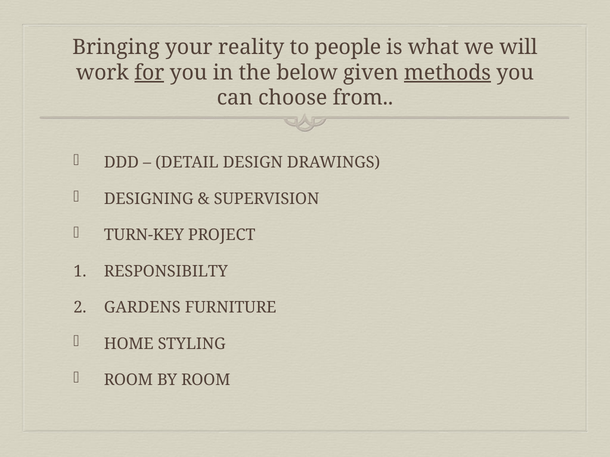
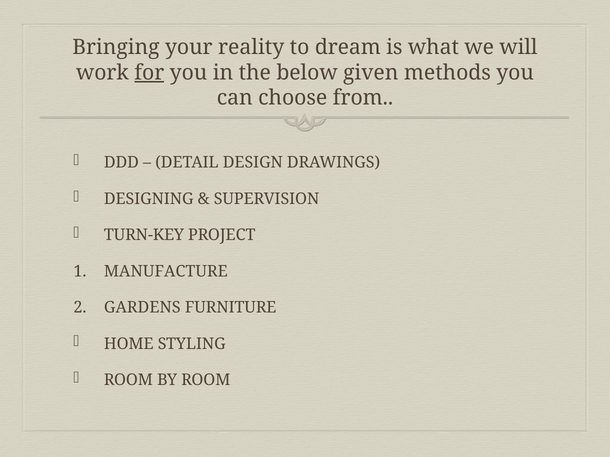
people: people -> dream
methods underline: present -> none
RESPONSIBILTY: RESPONSIBILTY -> MANUFACTURE
